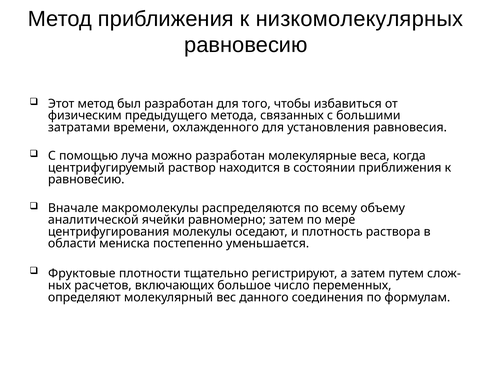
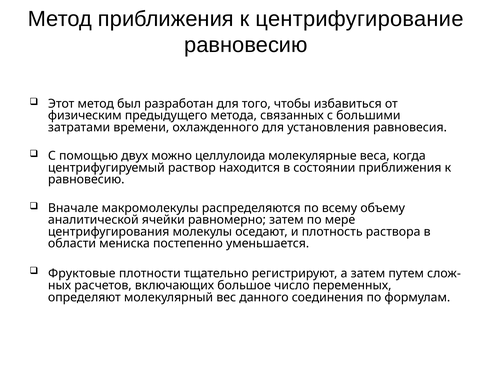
низкомолекулярных: низкомолекулярных -> центрифугирование
луча: луча -> двух
можно разработан: разработан -> целлулоида
